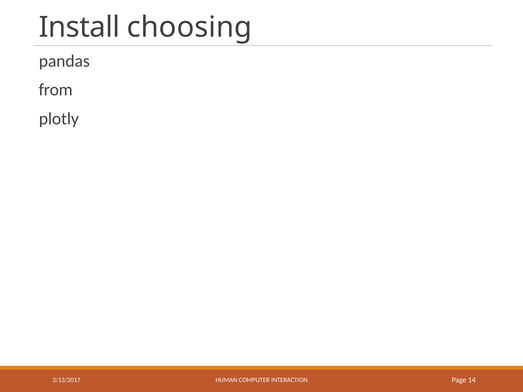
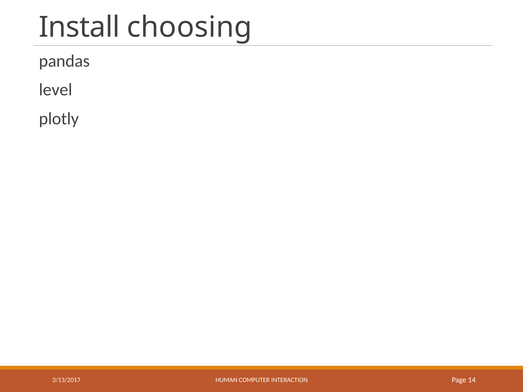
from: from -> level
